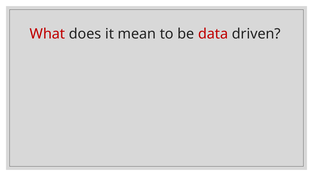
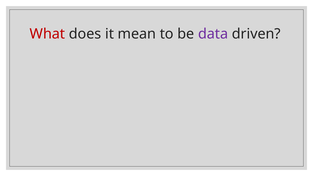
data colour: red -> purple
